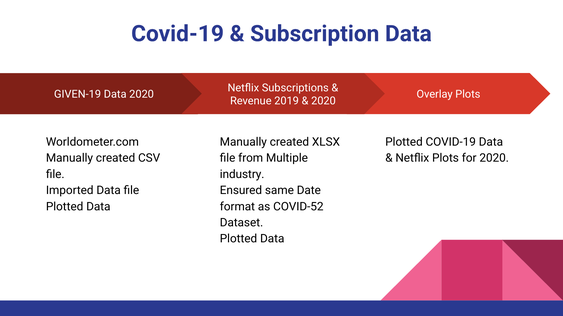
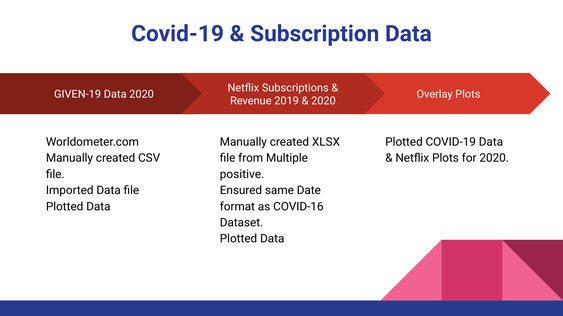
industry: industry -> positive
COVID-52: COVID-52 -> COVID-16
